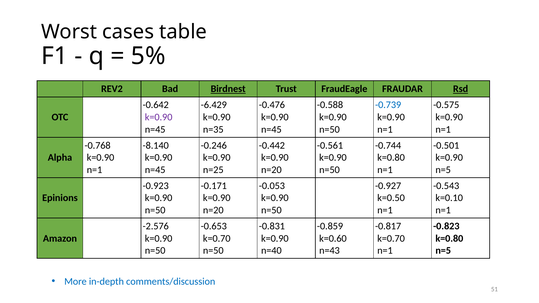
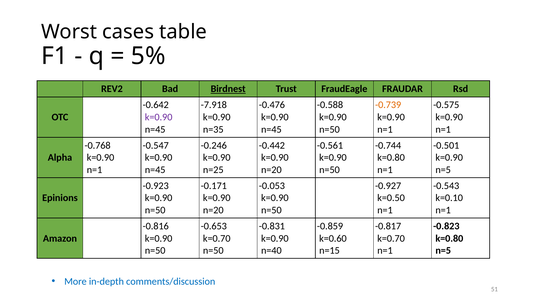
Rsd underline: present -> none
-6.429: -6.429 -> -7.918
-0.739 colour: blue -> orange
-8.140: -8.140 -> -0.547
-2.576: -2.576 -> -0.816
n=43: n=43 -> n=15
